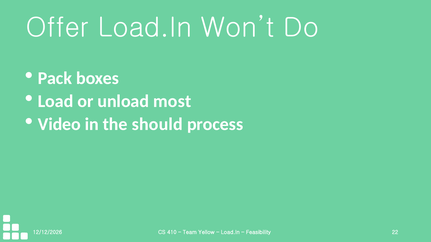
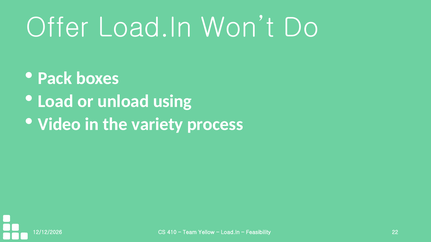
most: most -> using
should: should -> variety
